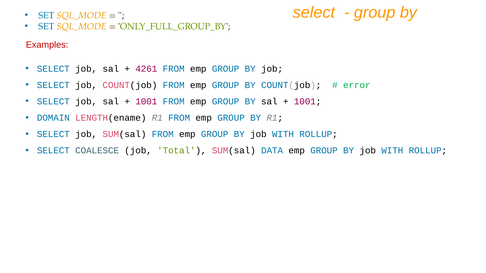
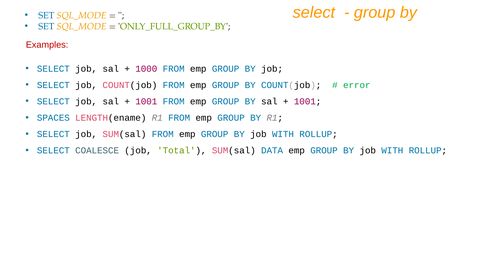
4261: 4261 -> 1000
DOMAIN: DOMAIN -> SPACES
